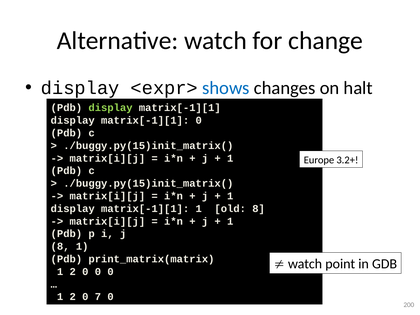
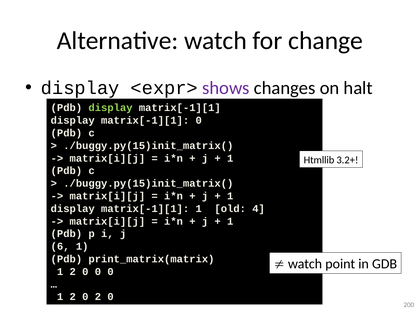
shows colour: blue -> purple
Europe: Europe -> Htmllib
old 8: 8 -> 4
8 at (60, 246): 8 -> 6
0 7: 7 -> 2
